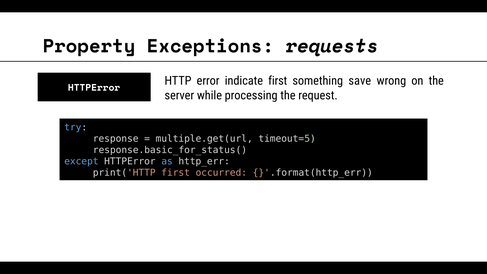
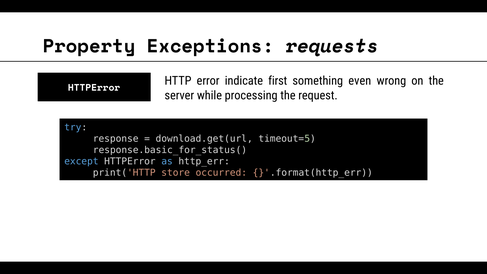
save: save -> even
multiple.get(url: multiple.get(url -> download.get(url
print('HTTP first: first -> store
